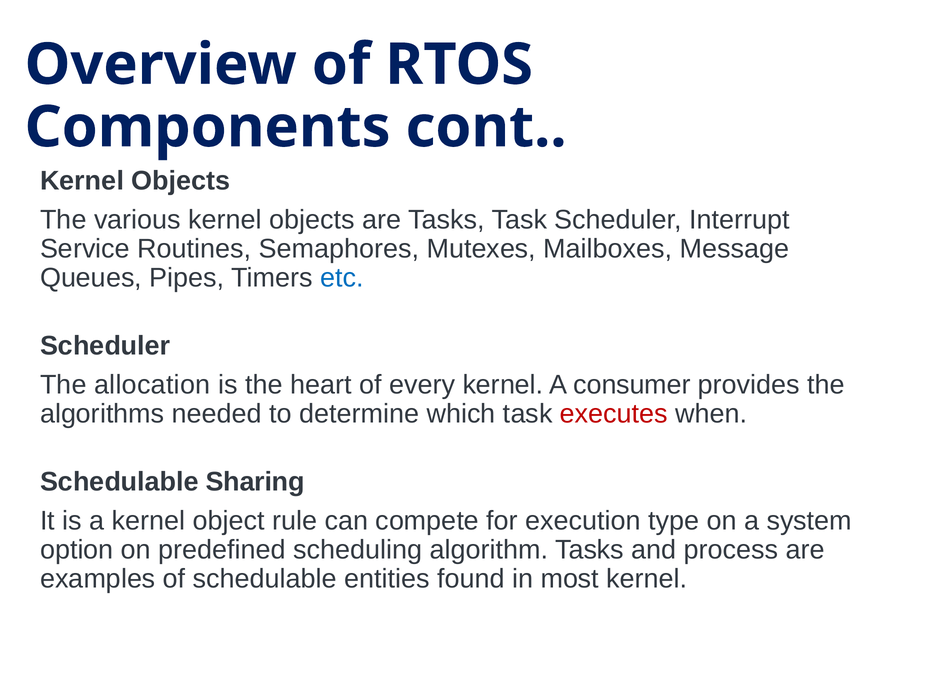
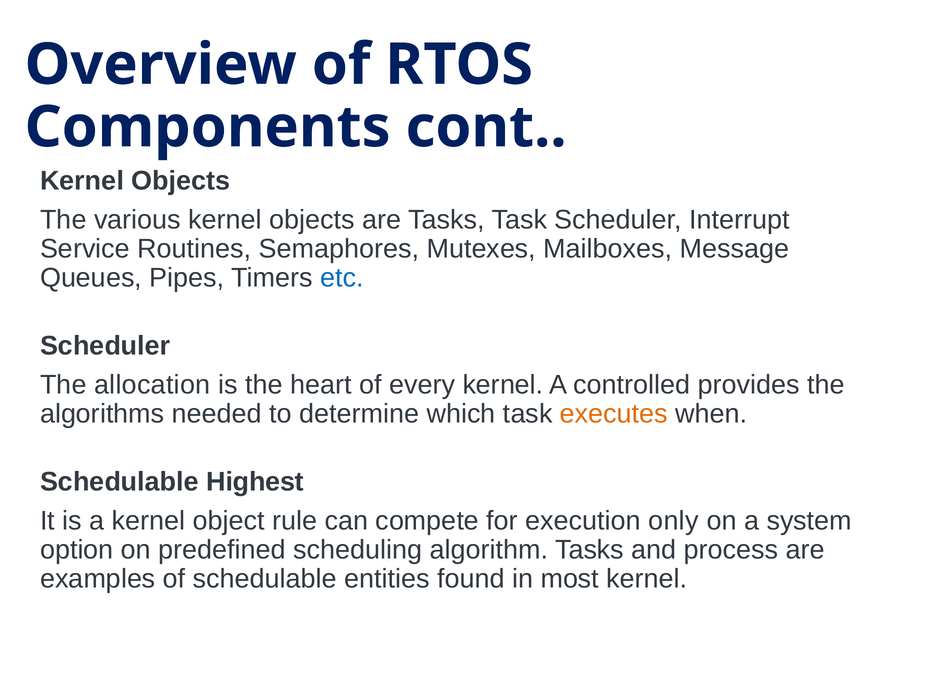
consumer: consumer -> controlled
executes colour: red -> orange
Sharing: Sharing -> Highest
type: type -> only
